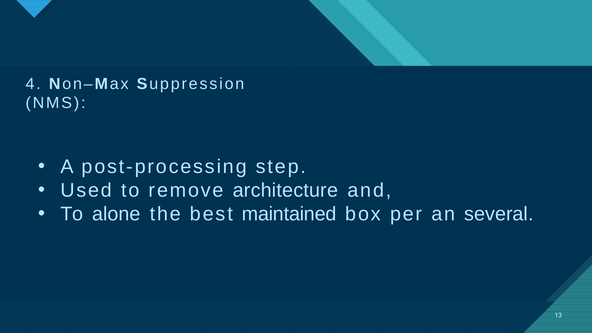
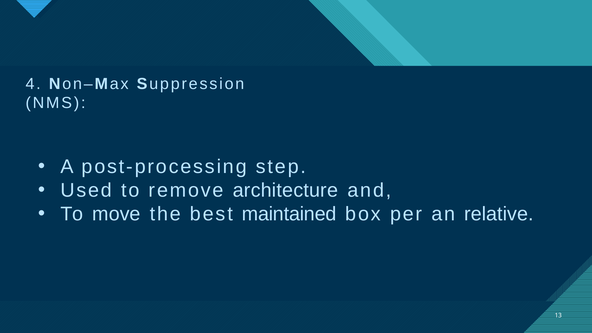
alone: alone -> move
several: several -> relative
